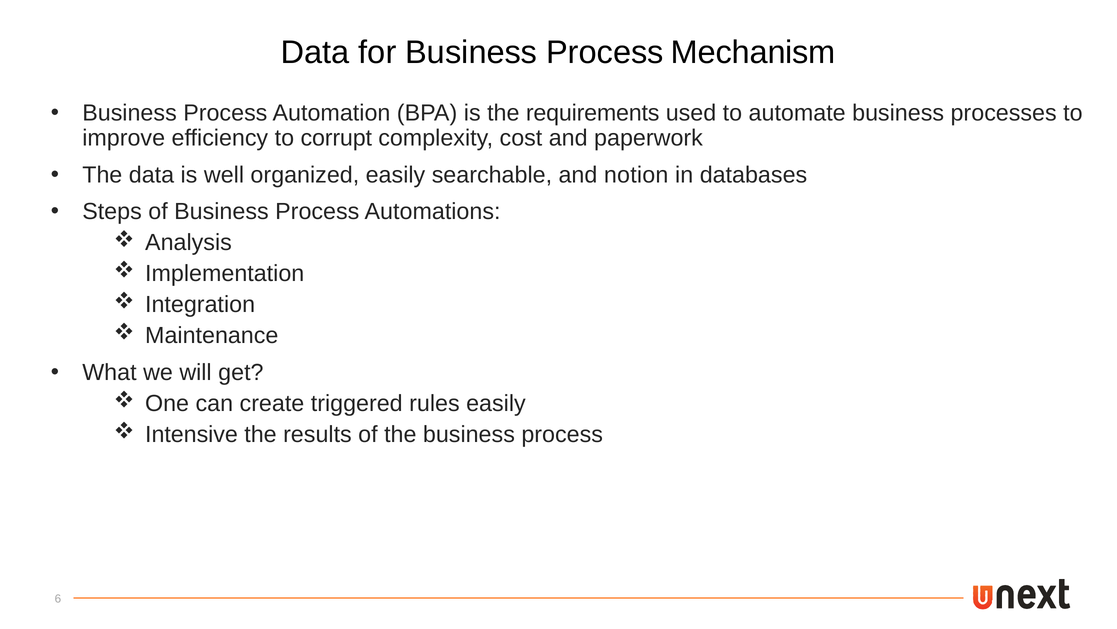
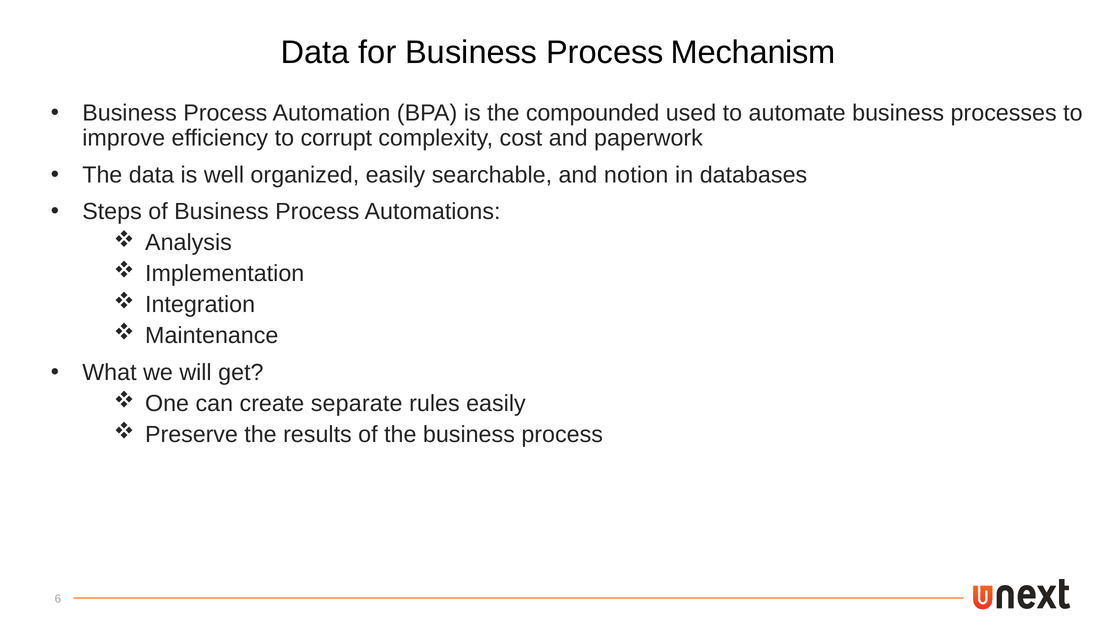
requirements: requirements -> compounded
triggered: triggered -> separate
Intensive: Intensive -> Preserve
